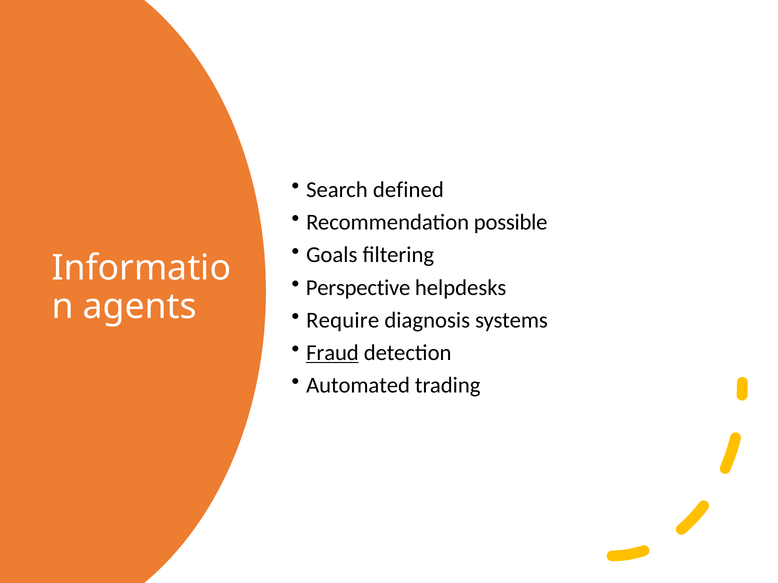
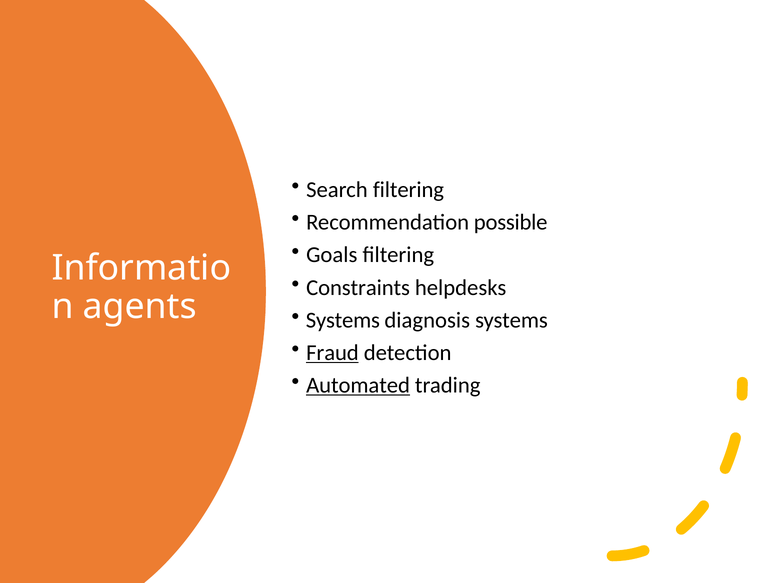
Search defined: defined -> filtering
Perspective: Perspective -> Constraints
Require at (343, 320): Require -> Systems
Automated underline: none -> present
